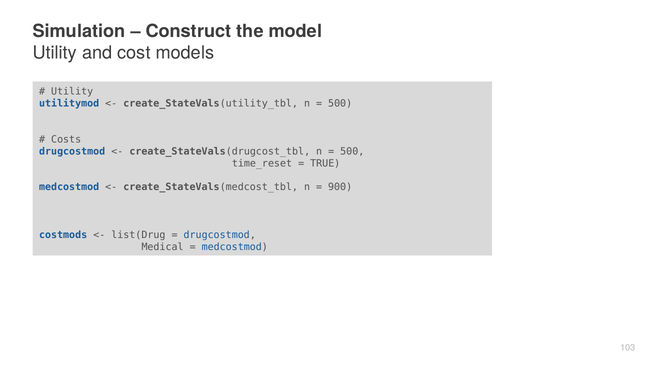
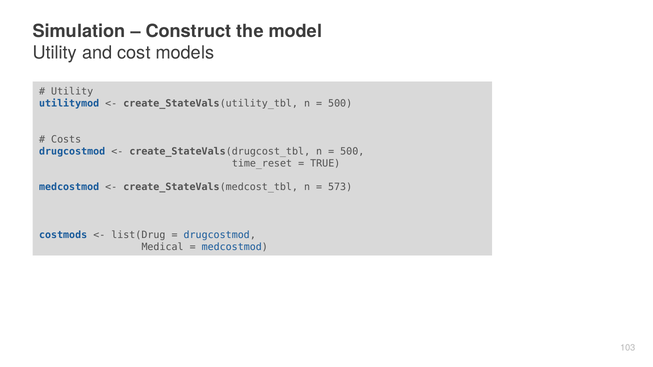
900: 900 -> 573
